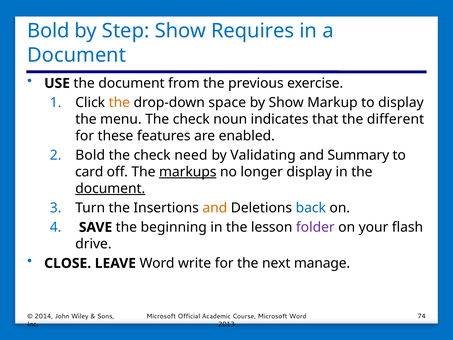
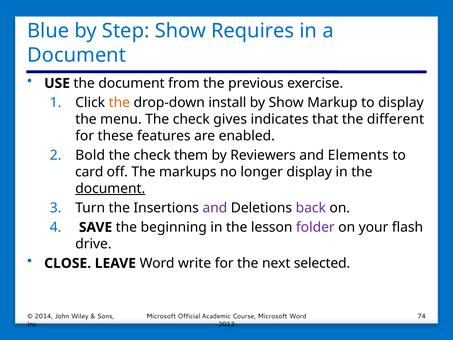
Bold at (48, 31): Bold -> Blue
space: space -> install
noun: noun -> gives
need: need -> them
Validating: Validating -> Reviewers
Summary: Summary -> Elements
markups underline: present -> none
and at (215, 208) colour: orange -> purple
back colour: blue -> purple
manage: manage -> selected
